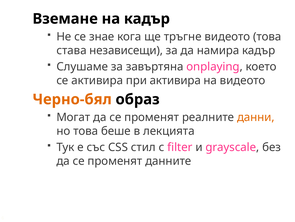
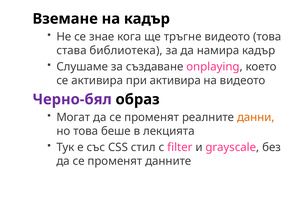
независещи: независещи -> библиотека
завъртяна: завъртяна -> създаване
Черно-бял colour: orange -> purple
